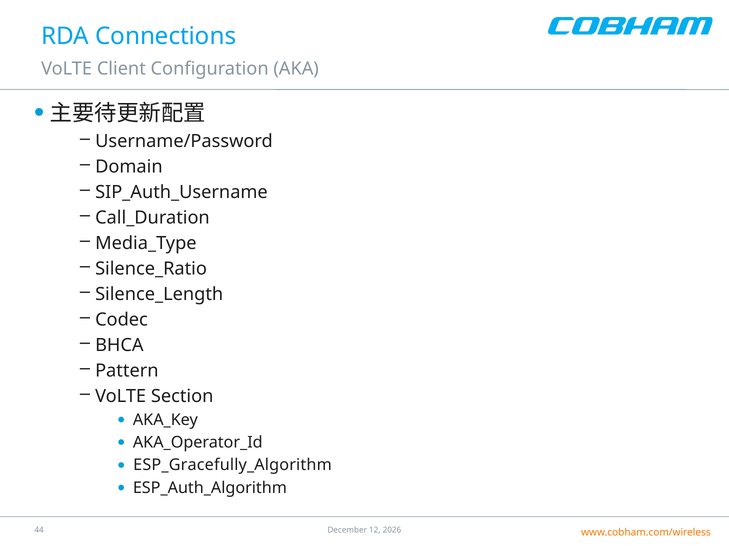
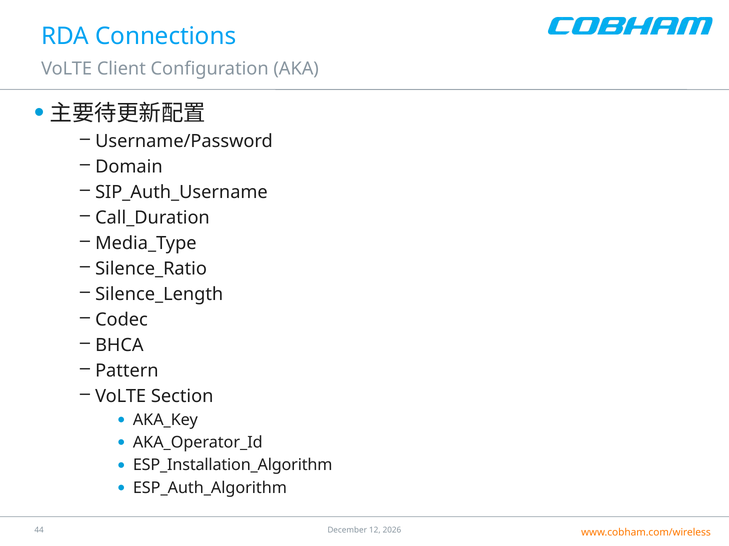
ESP_Gracefully_Algorithm: ESP_Gracefully_Algorithm -> ESP_Installation_Algorithm
